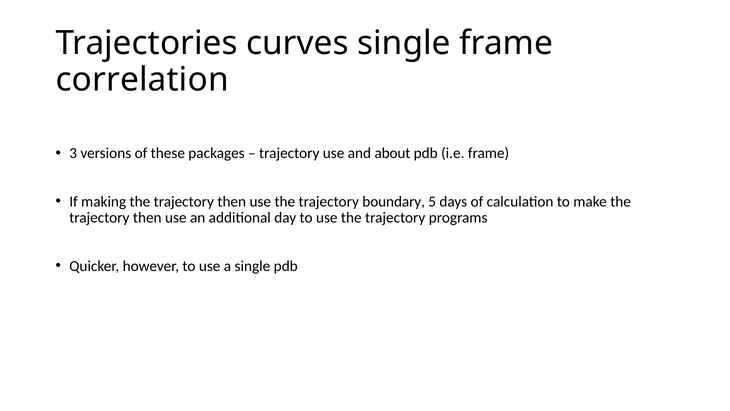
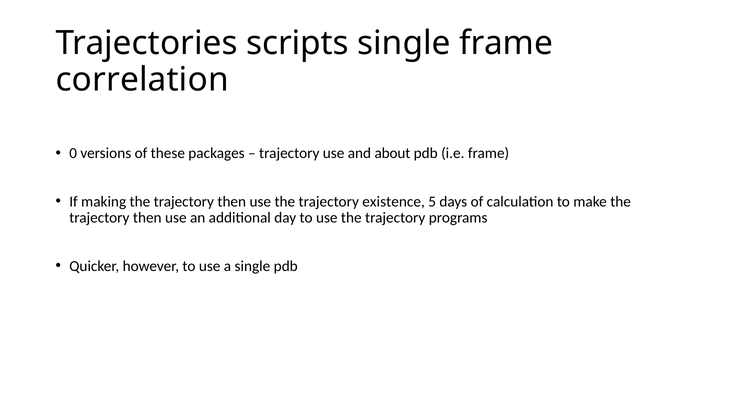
curves: curves -> scripts
3: 3 -> 0
boundary: boundary -> existence
